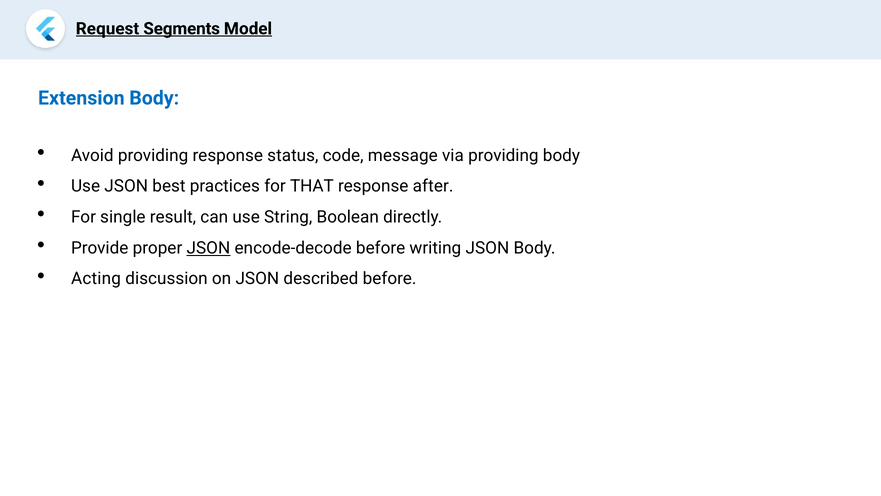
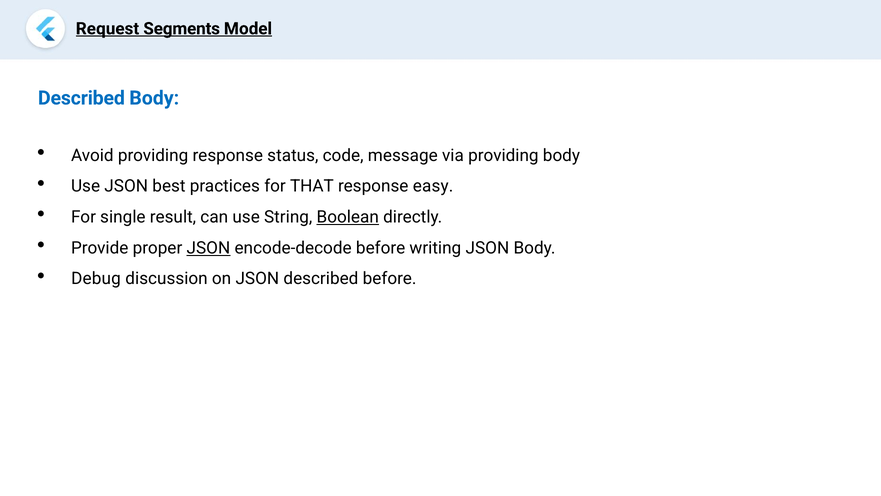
Extension at (81, 98): Extension -> Described
after: after -> easy
Boolean underline: none -> present
Acting: Acting -> Debug
